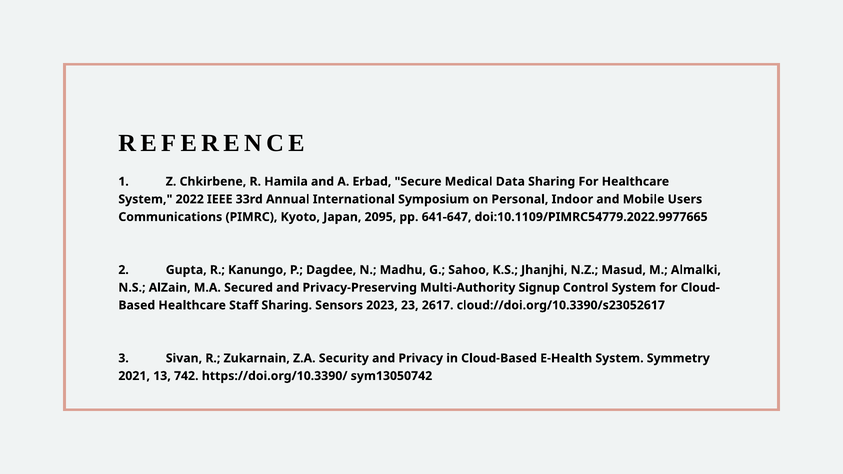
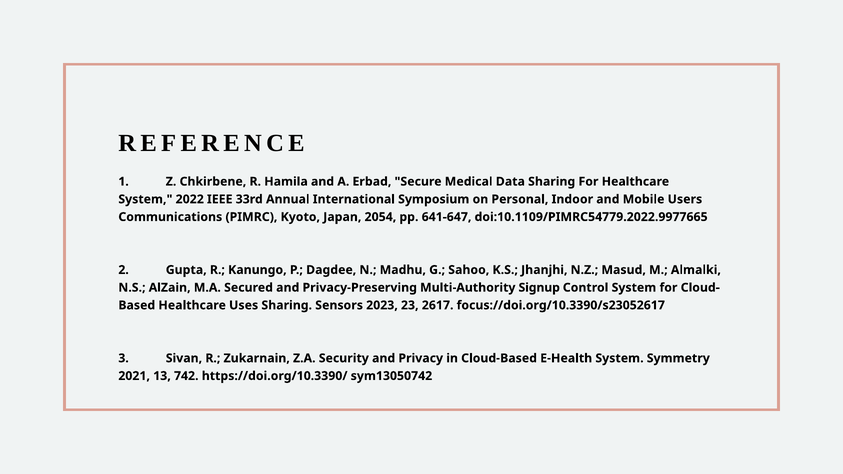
2095: 2095 -> 2054
Staff: Staff -> Uses
cloud://doi.org/10.3390/s23052617: cloud://doi.org/10.3390/s23052617 -> focus://doi.org/10.3390/s23052617
